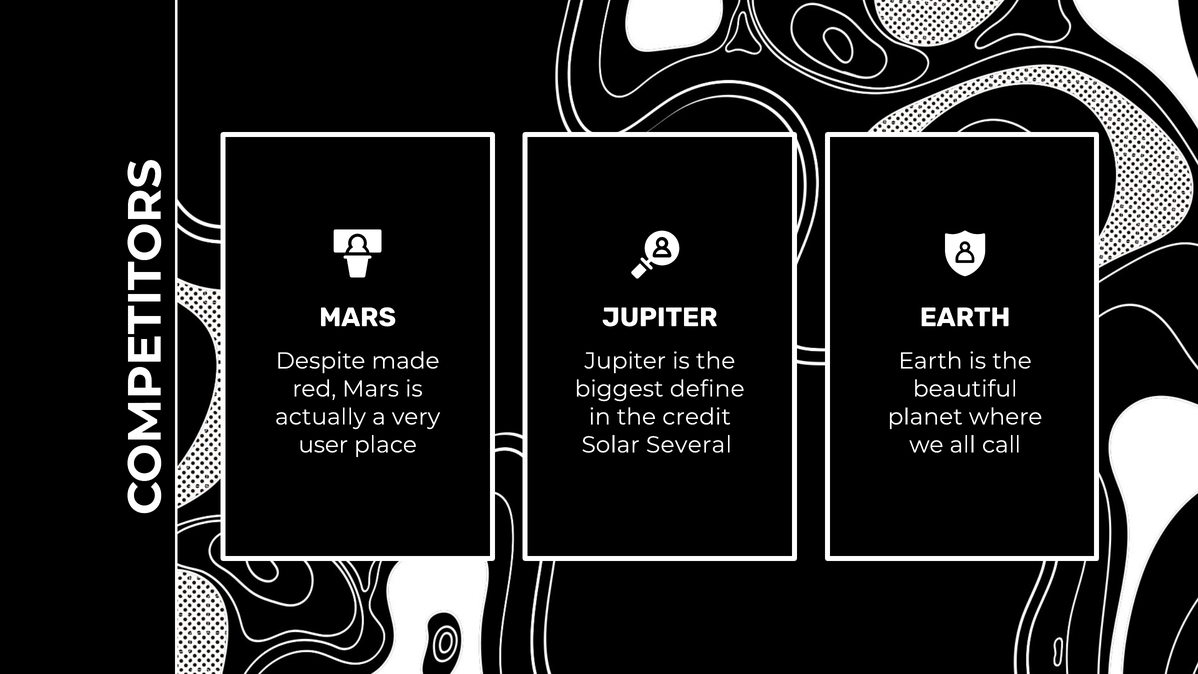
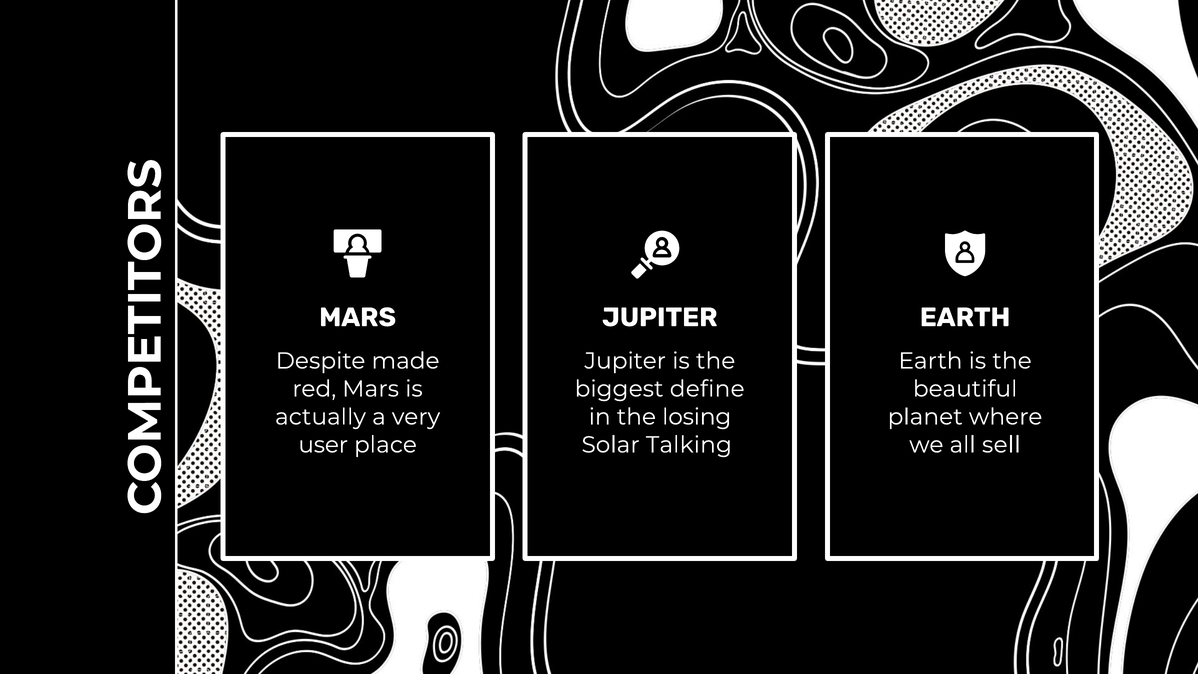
credit: credit -> losing
Several: Several -> Talking
call: call -> sell
